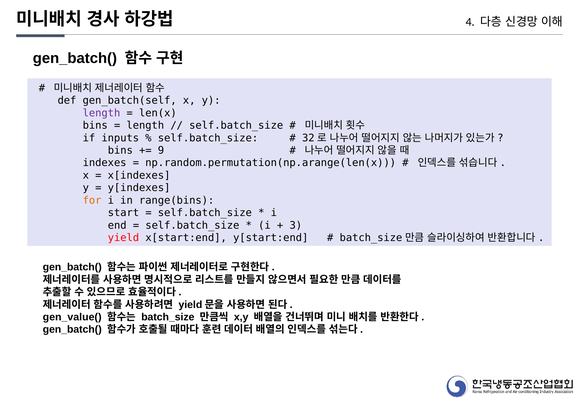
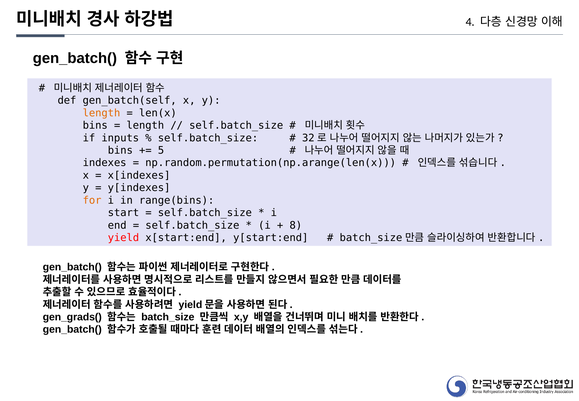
length at (101, 113) colour: purple -> orange
9: 9 -> 5
3: 3 -> 8
gen_value(: gen_value( -> gen_grads(
